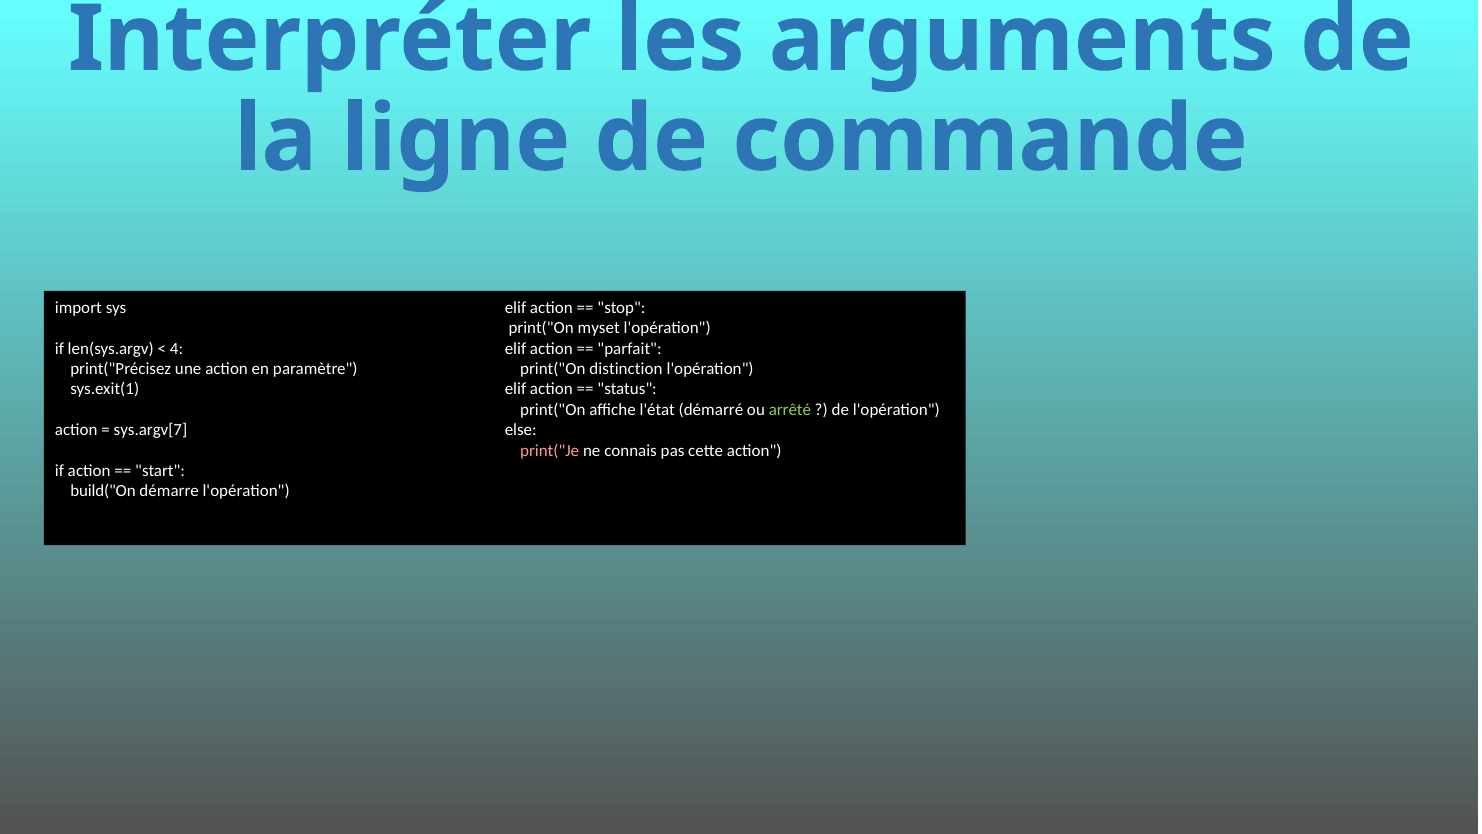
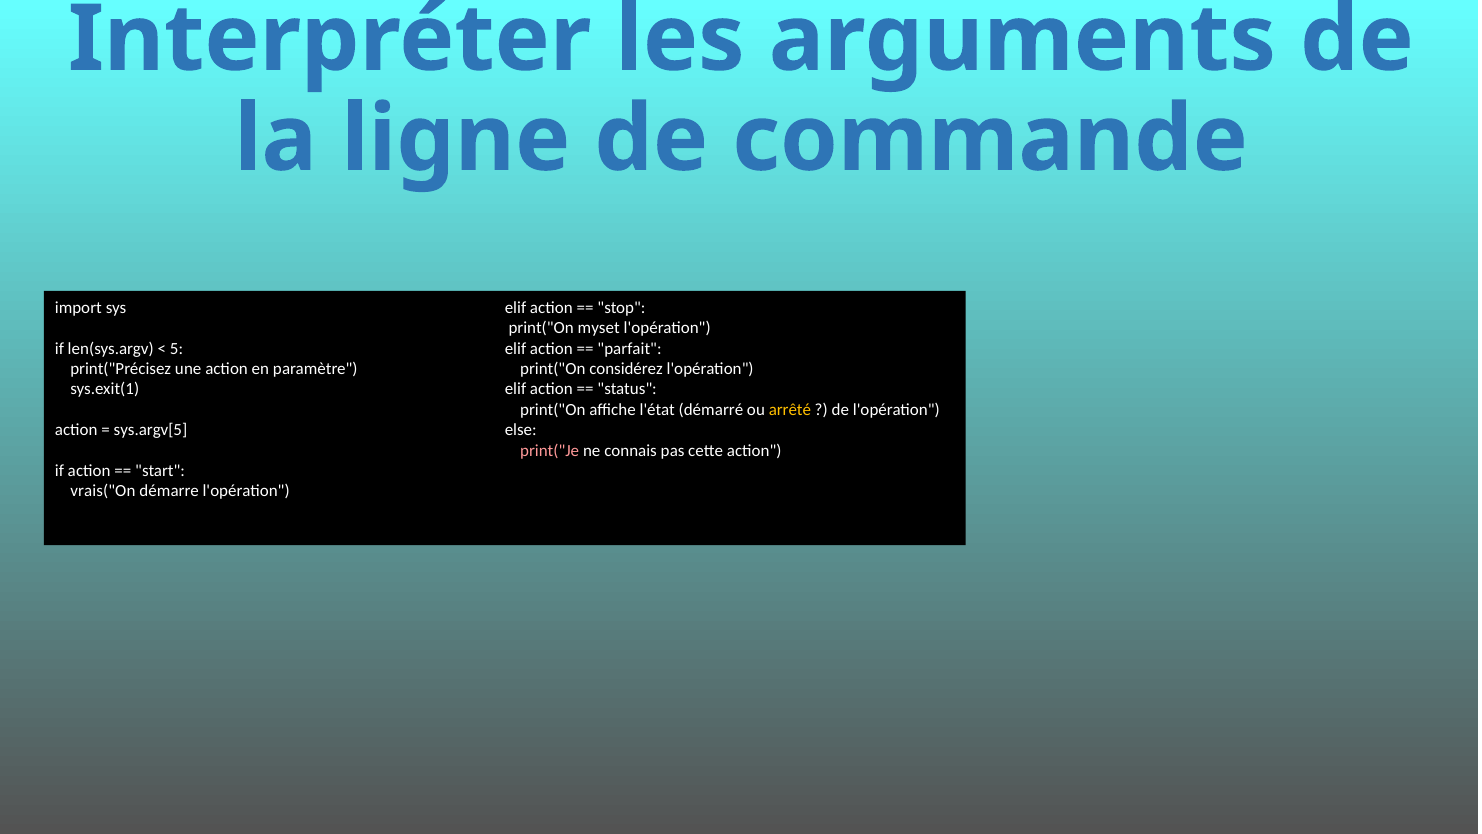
4: 4 -> 5
distinction: distinction -> considérez
arrêté colour: light green -> yellow
sys.argv[7: sys.argv[7 -> sys.argv[5
build("On: build("On -> vrais("On
